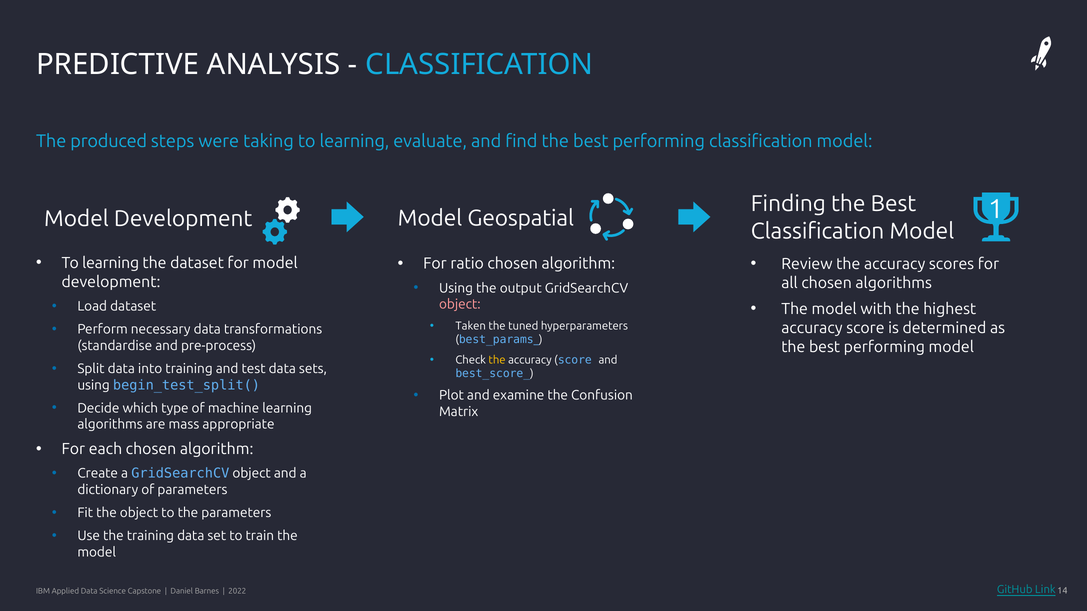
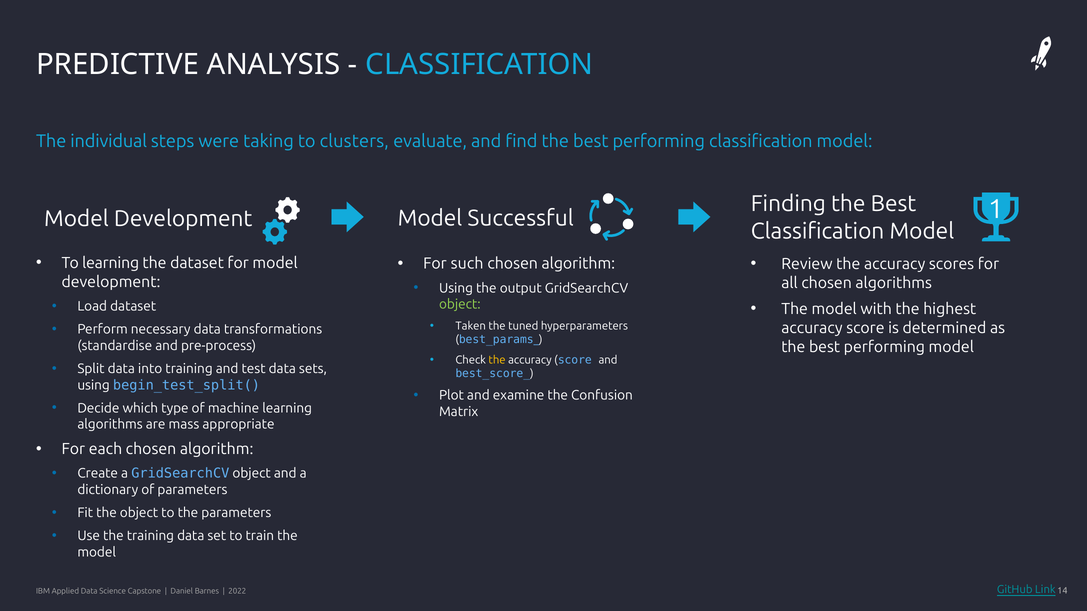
produced: produced -> individual
taking to learning: learning -> clusters
Geospatial: Geospatial -> Successful
ratio: ratio -> such
object at (460, 305) colour: pink -> light green
